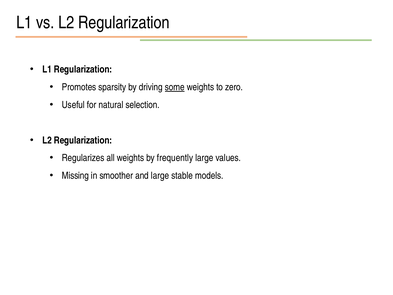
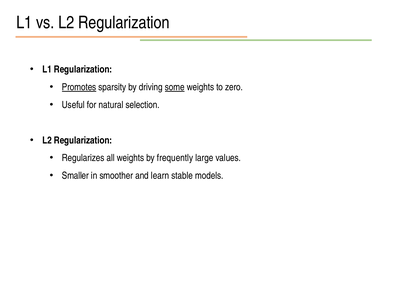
Promotes underline: none -> present
Missing: Missing -> Smaller
and large: large -> learn
